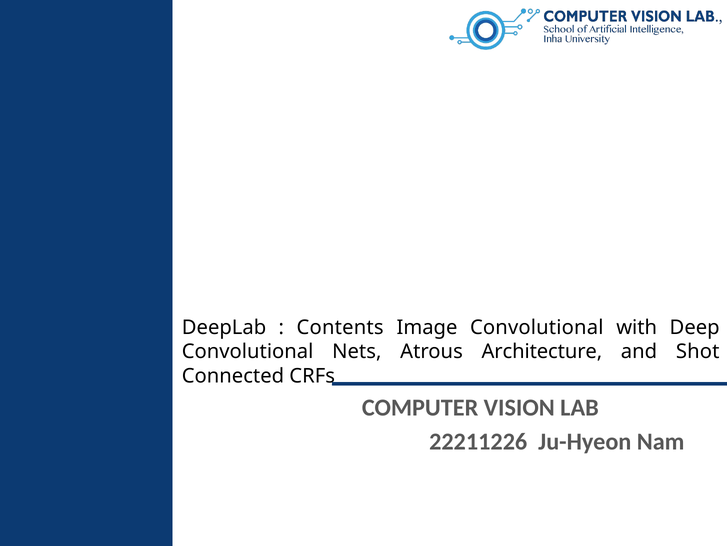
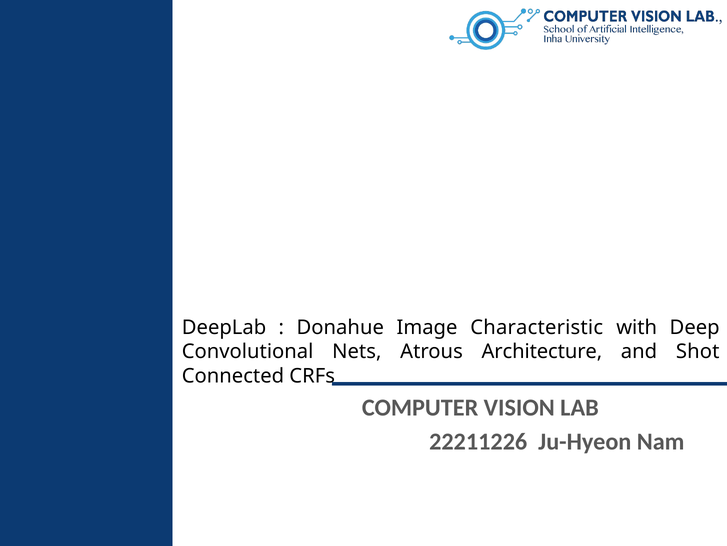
Contents: Contents -> Donahue
Image Convolutional: Convolutional -> Characteristic
